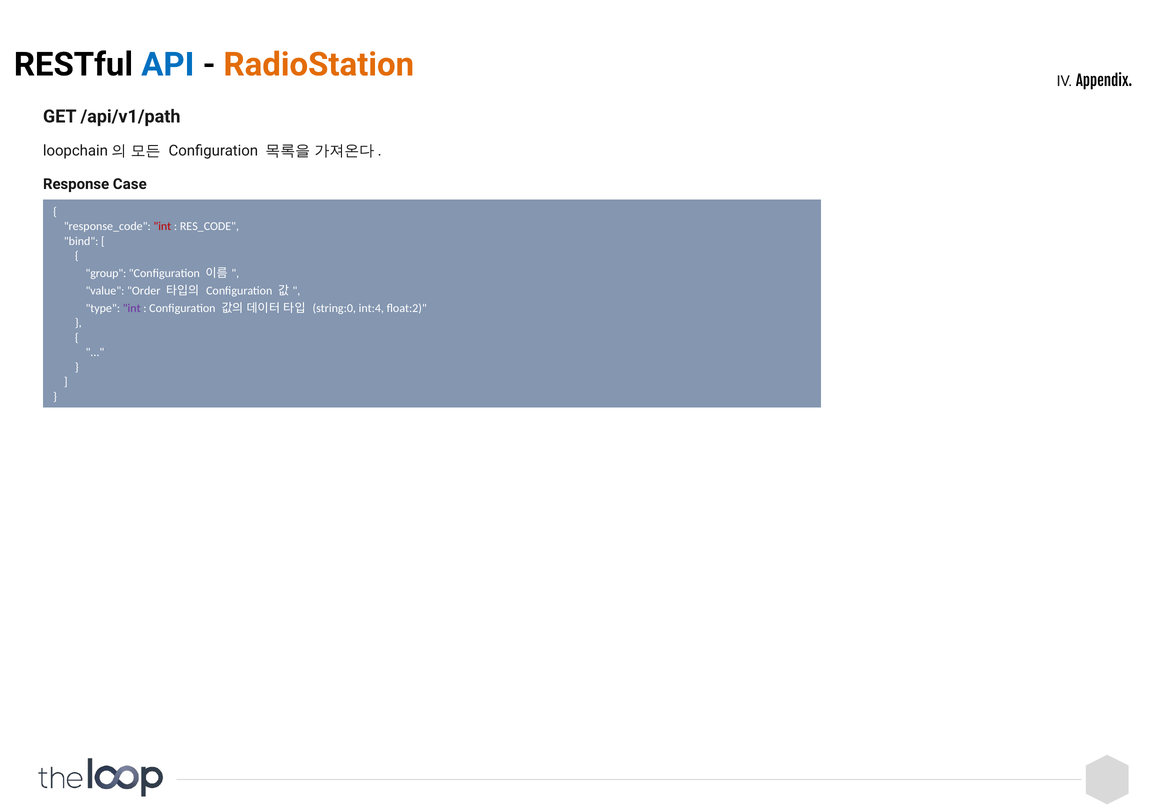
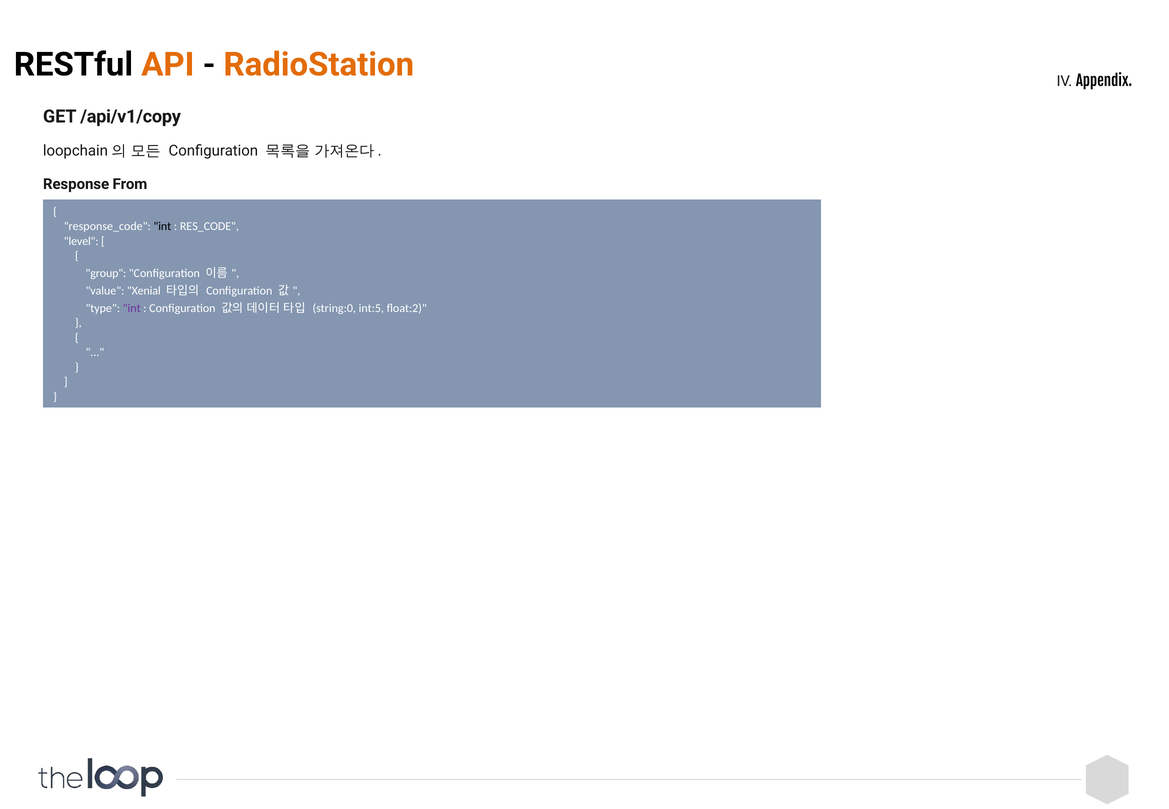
API colour: blue -> orange
/api/v1/path: /api/v1/path -> /api/v1/copy
Case: Case -> From
int at (162, 227) colour: red -> black
bind: bind -> level
Order: Order -> Xenial
int:4: int:4 -> int:5
